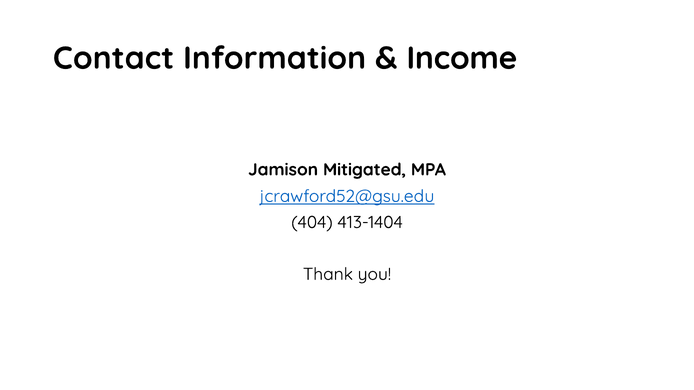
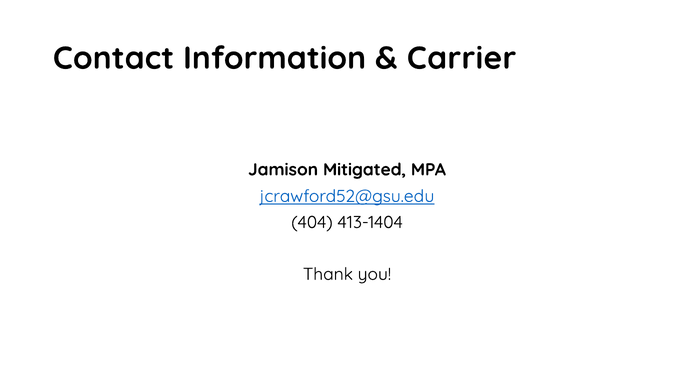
Income: Income -> Carrier
